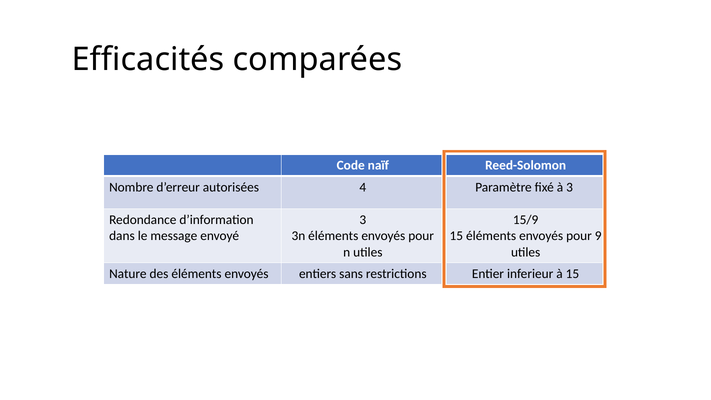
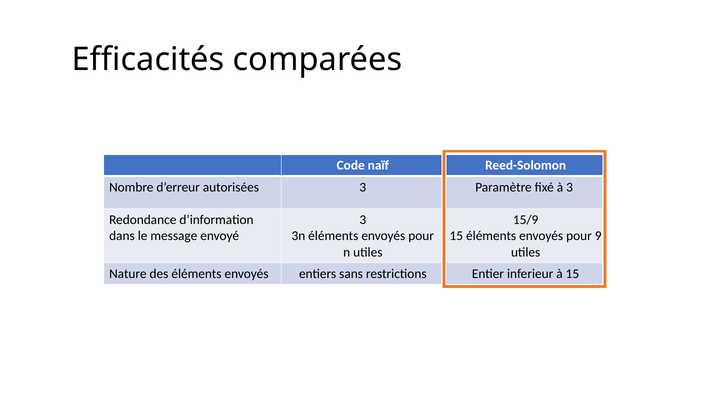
autorisées 4: 4 -> 3
